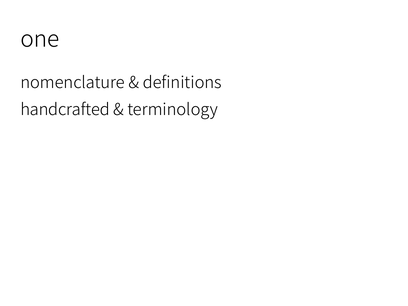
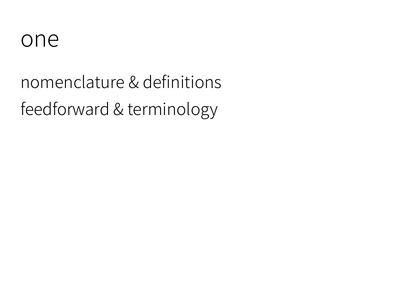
handcrafted: handcrafted -> feedforward
